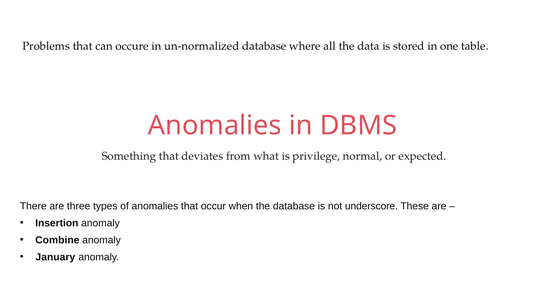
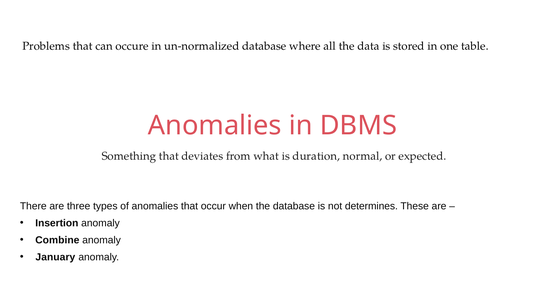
privilege: privilege -> duration
underscore: underscore -> determines
